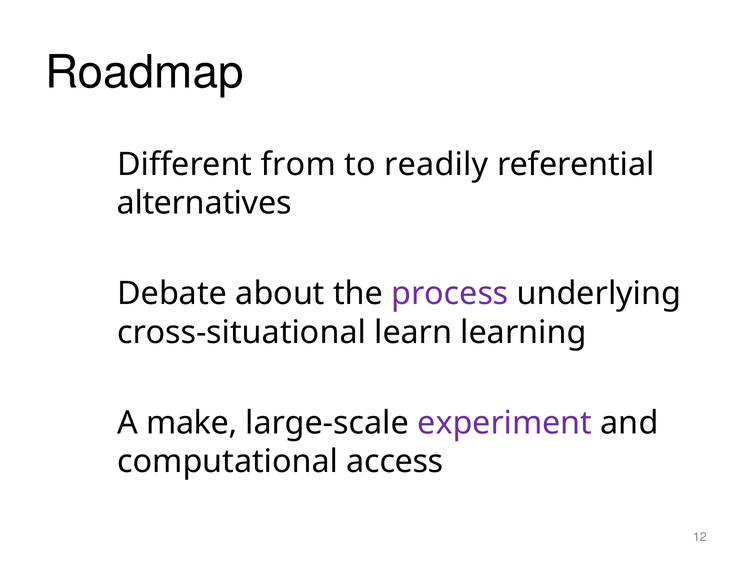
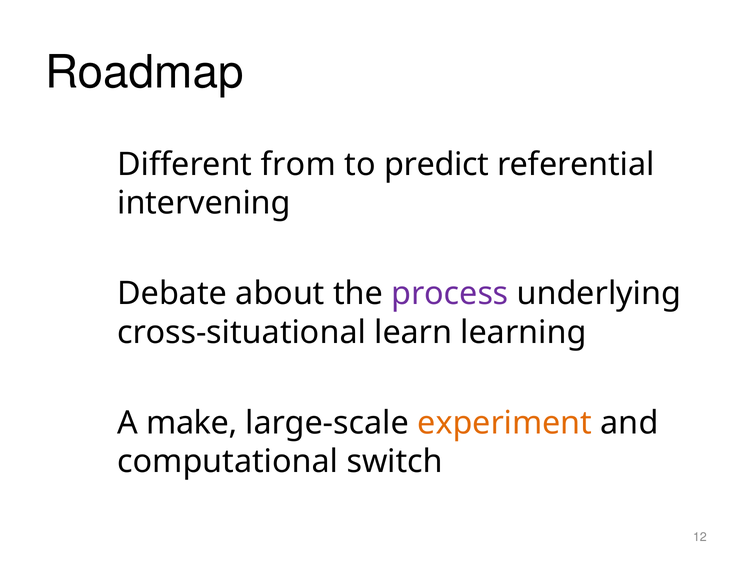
readily: readily -> predict
alternatives: alternatives -> intervening
experiment colour: purple -> orange
access: access -> switch
